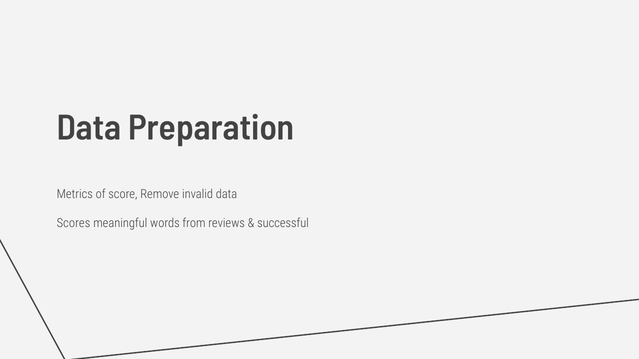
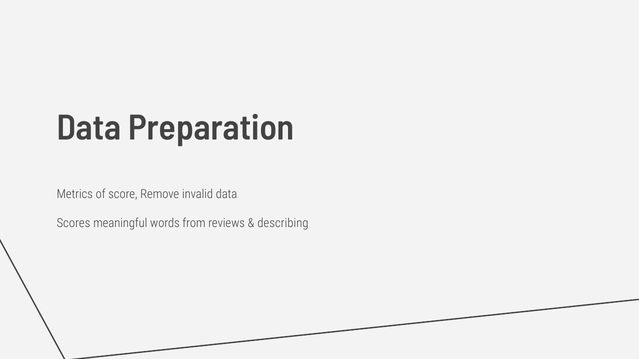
successful: successful -> describing
